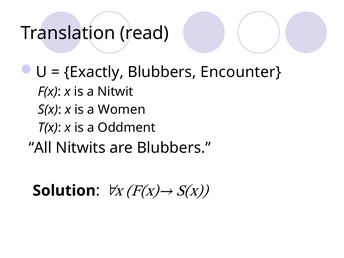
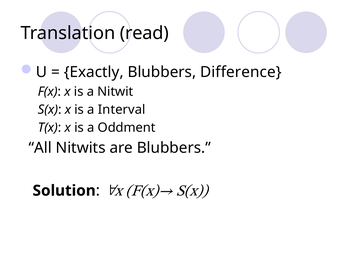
Encounter: Encounter -> Difference
Women: Women -> Interval
